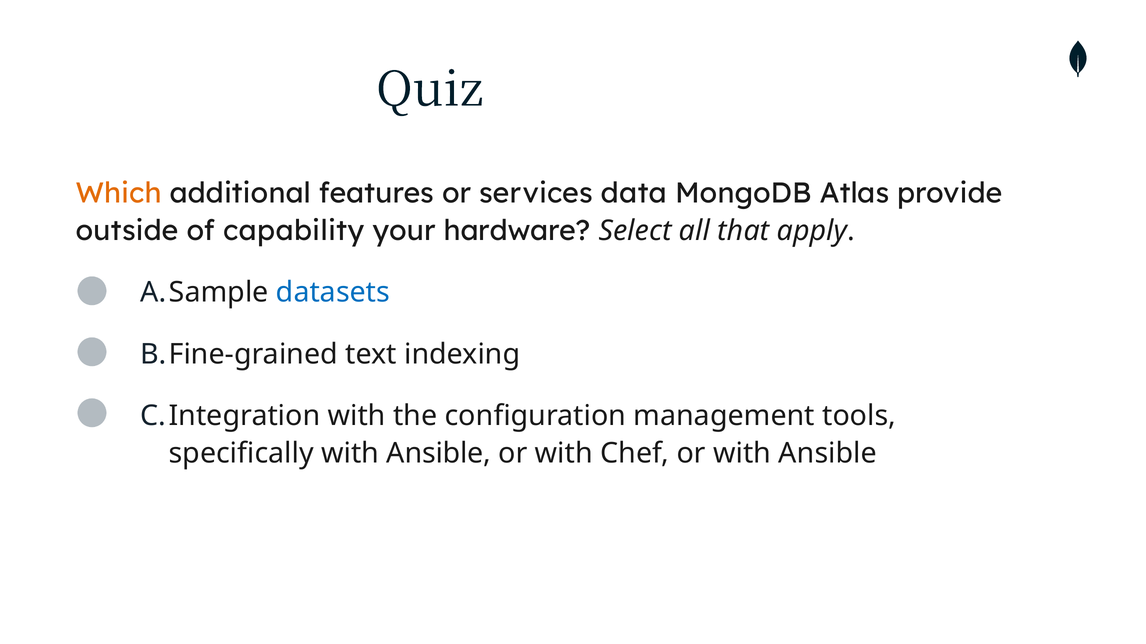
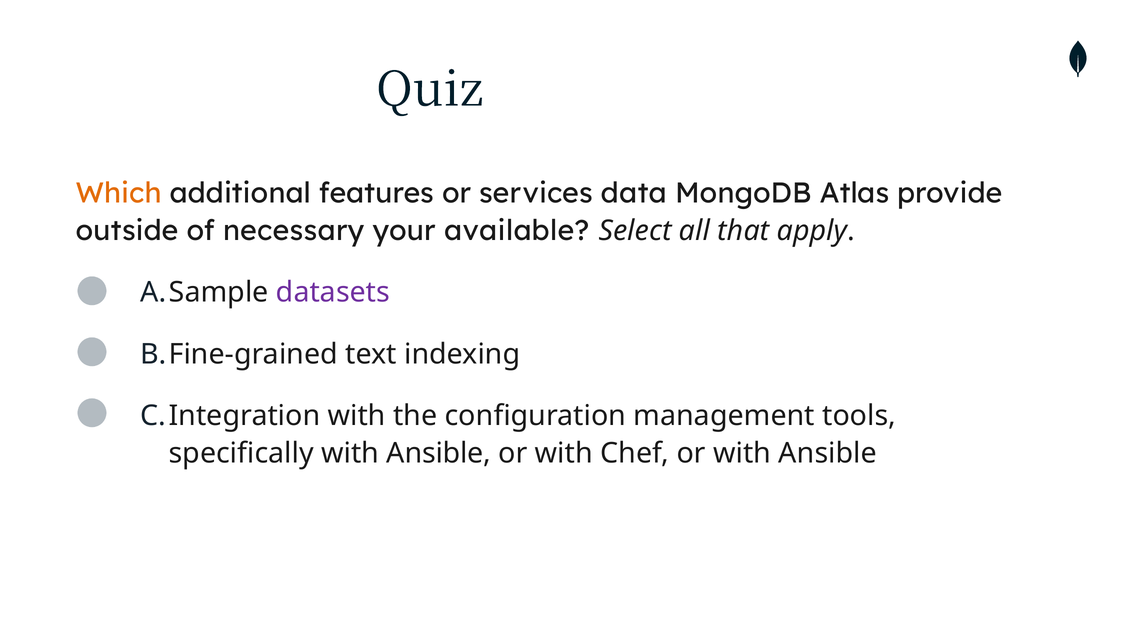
capability: capability -> necessary
hardware: hardware -> available
datasets colour: blue -> purple
